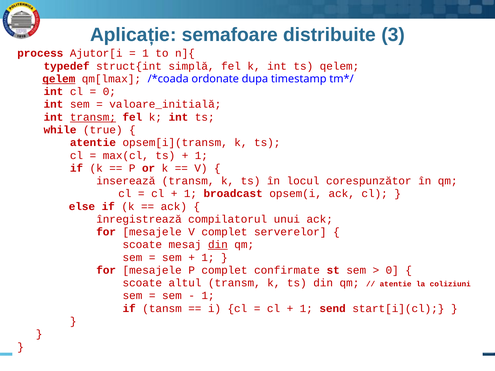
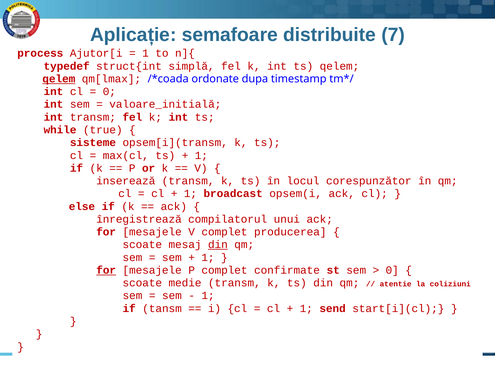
3: 3 -> 7
transm at (93, 117) underline: present -> none
atentie at (93, 143): atentie -> sisteme
serverelor: serverelor -> producerea
for at (106, 270) underline: none -> present
altul: altul -> medie
